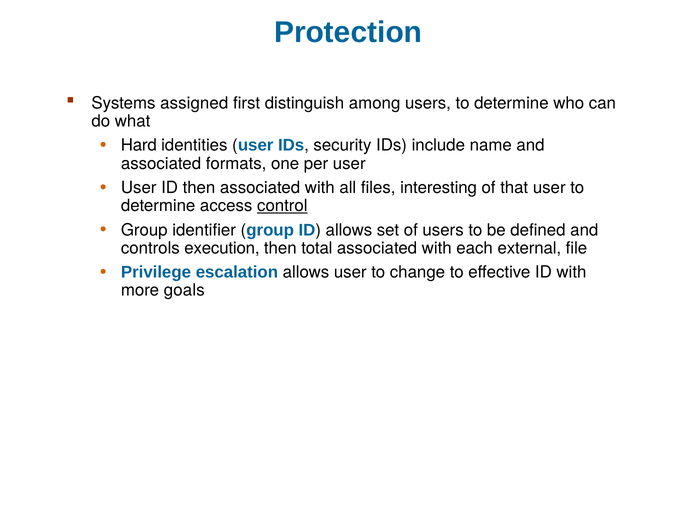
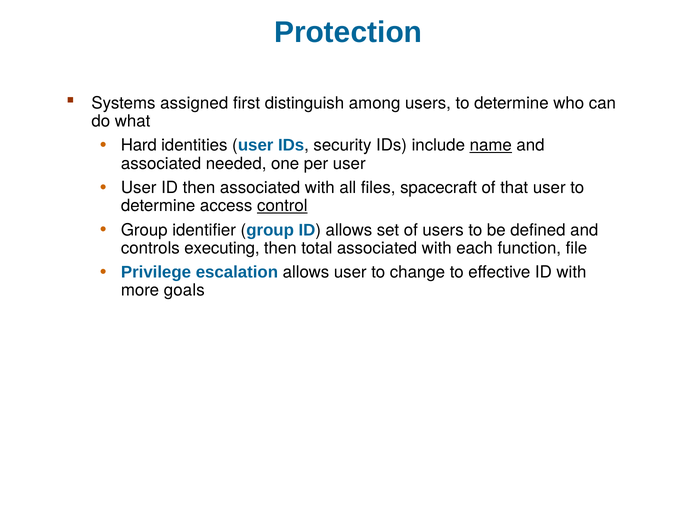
name underline: none -> present
formats: formats -> needed
interesting: interesting -> spacecraft
execution: execution -> executing
external: external -> function
